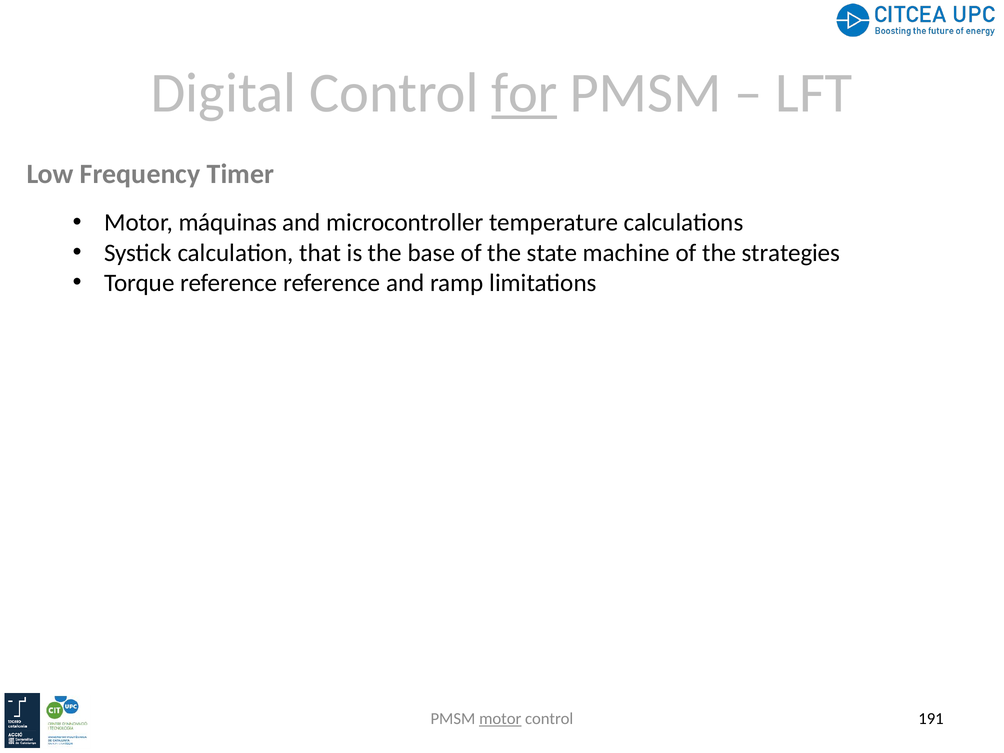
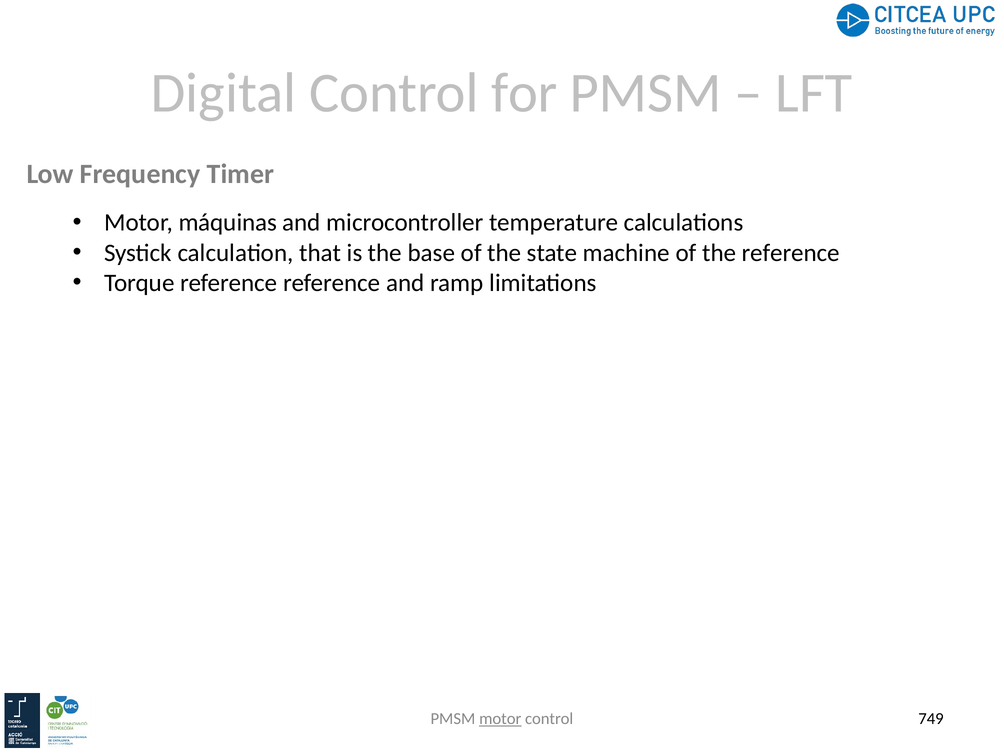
for underline: present -> none
the strategies: strategies -> reference
191: 191 -> 749
